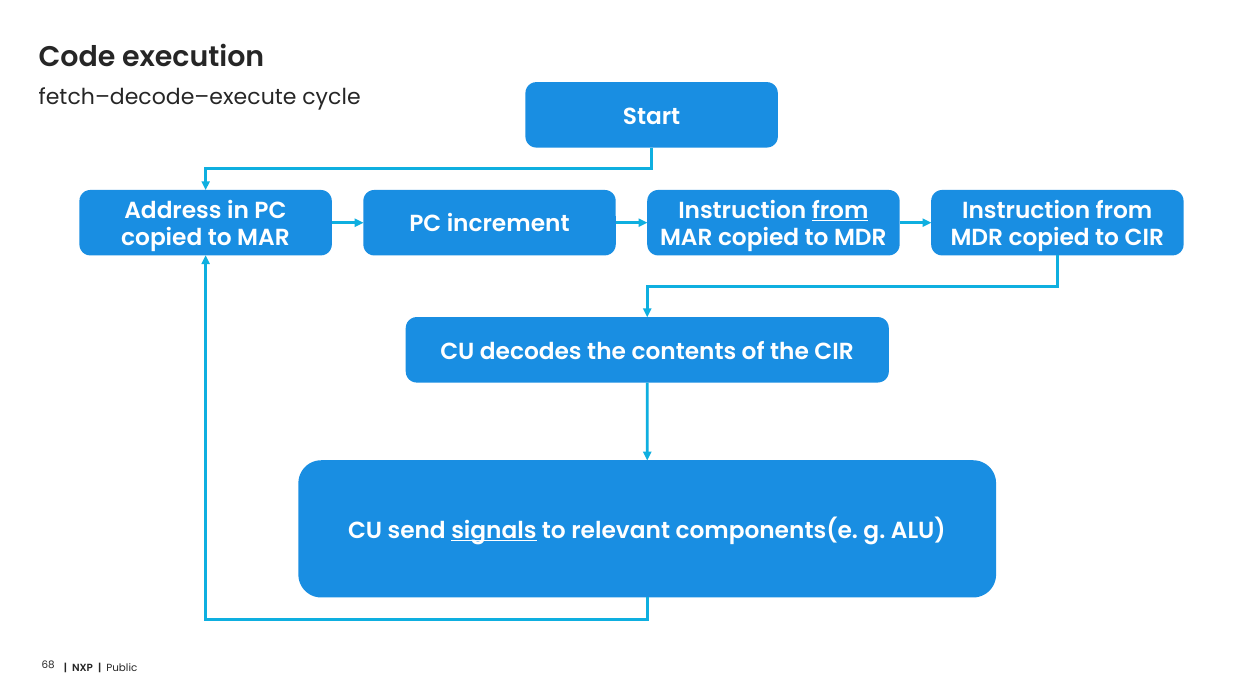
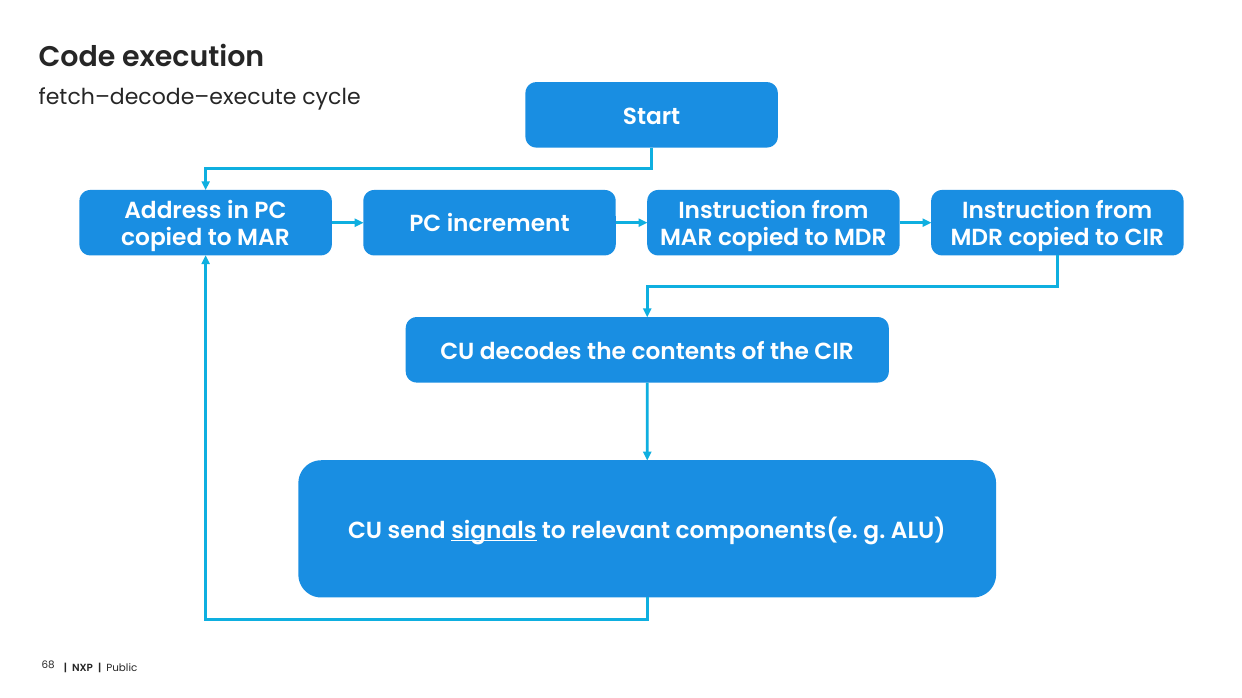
from at (840, 211) underline: present -> none
